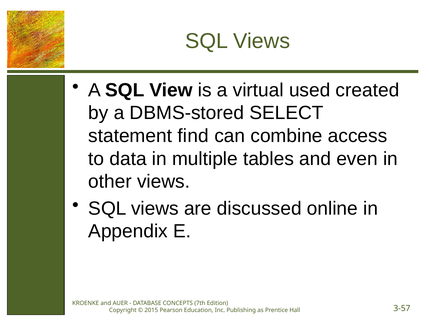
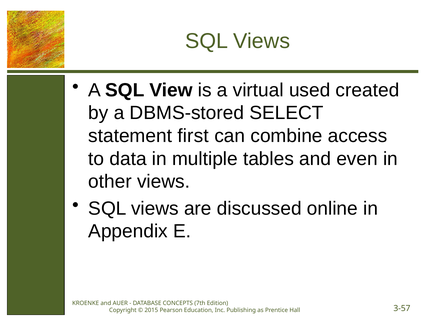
find: find -> first
